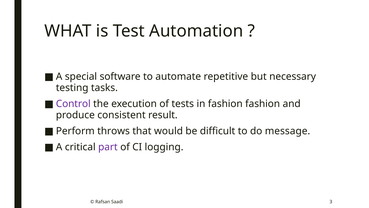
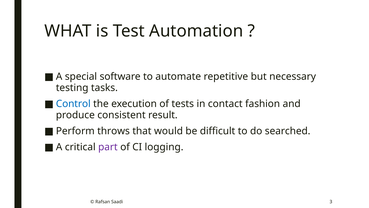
Control colour: purple -> blue
in fashion: fashion -> contact
message: message -> searched
